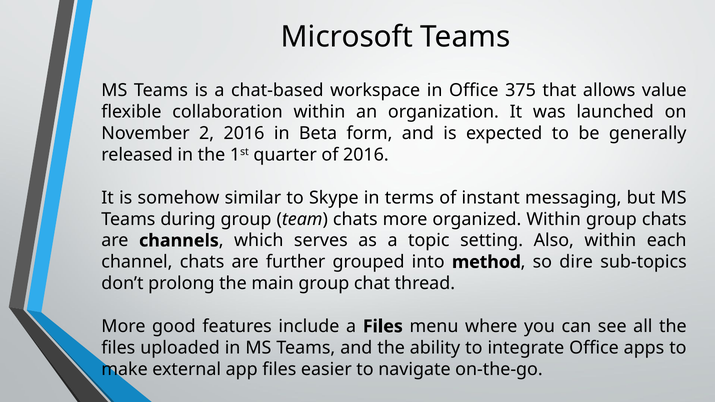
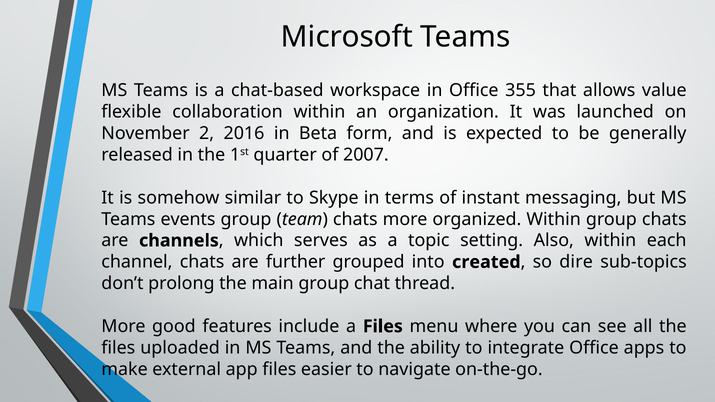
375: 375 -> 355
of 2016: 2016 -> 2007
during: during -> events
method: method -> created
